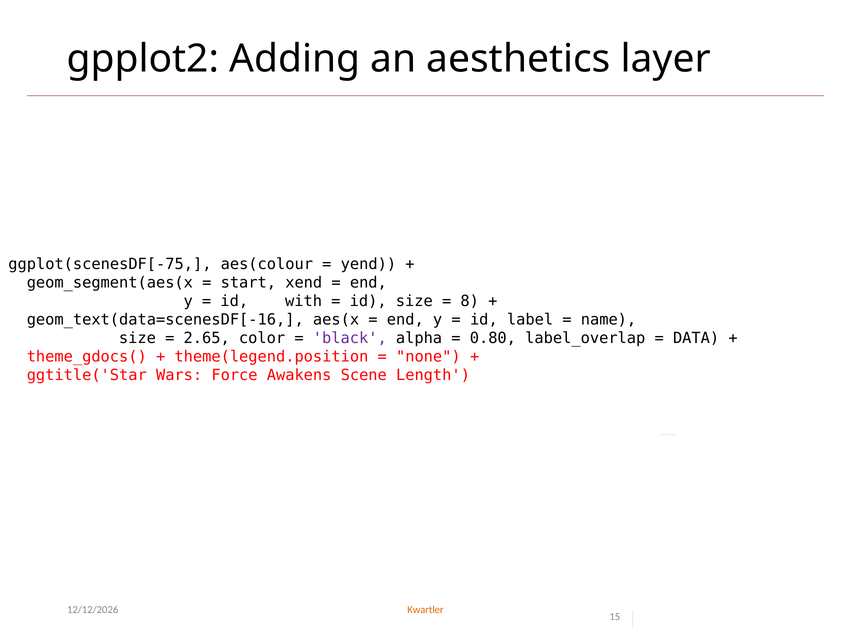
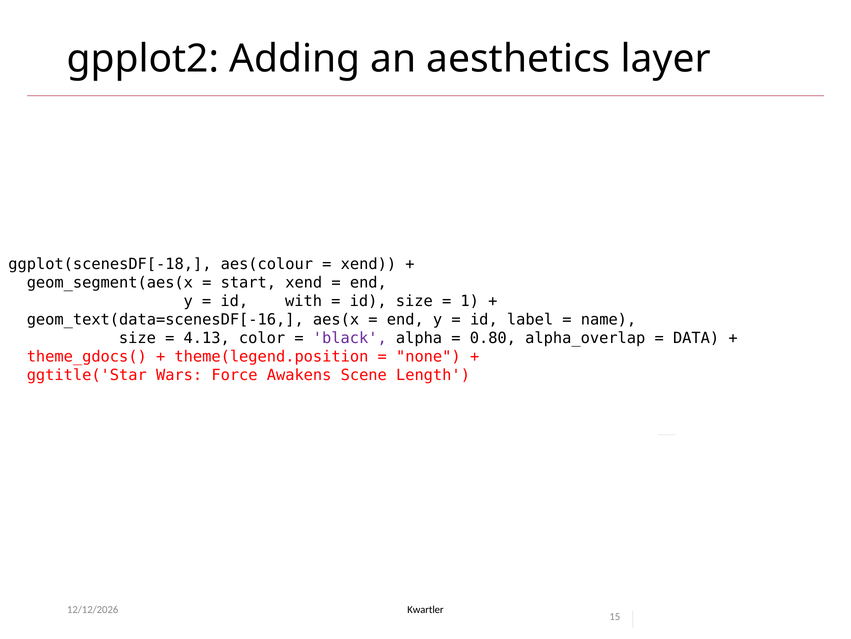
ggplot(scenesDF[-75: ggplot(scenesDF[-75 -> ggplot(scenesDF[-18
yend at (368, 264): yend -> xend
8: 8 -> 1
2.65: 2.65 -> 4.13
label_overlap: label_overlap -> alpha_overlap
Kwartler colour: orange -> black
